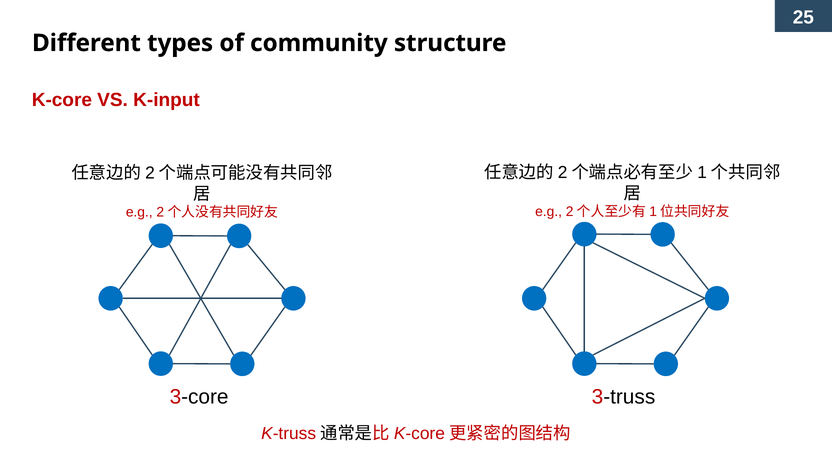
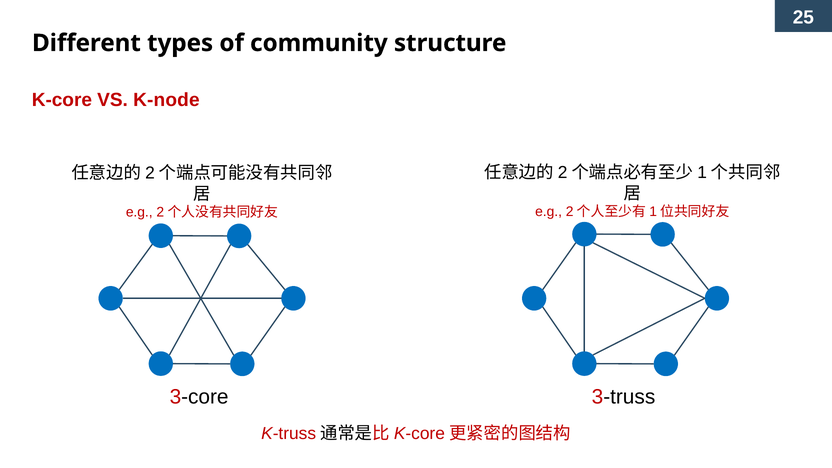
K-input: K-input -> K-node
